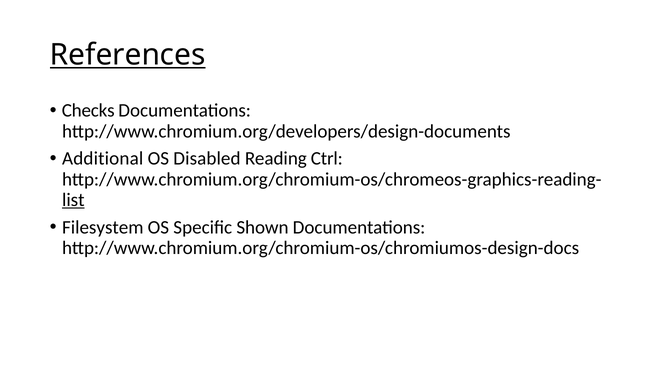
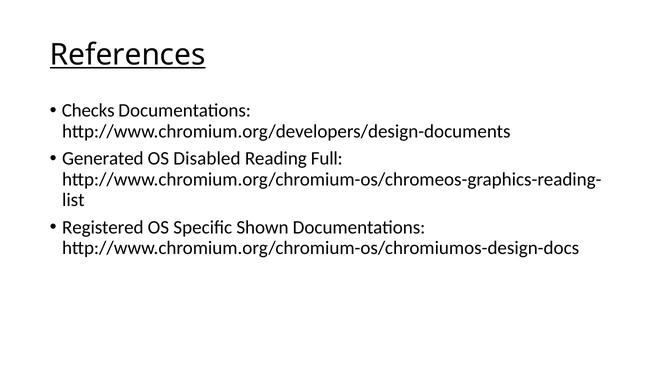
Additional: Additional -> Generated
Ctrl: Ctrl -> Full
list underline: present -> none
Filesystem: Filesystem -> Registered
